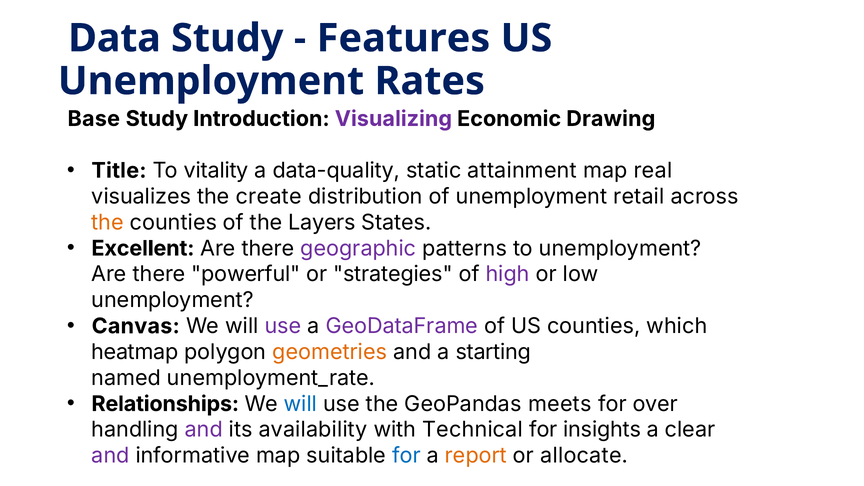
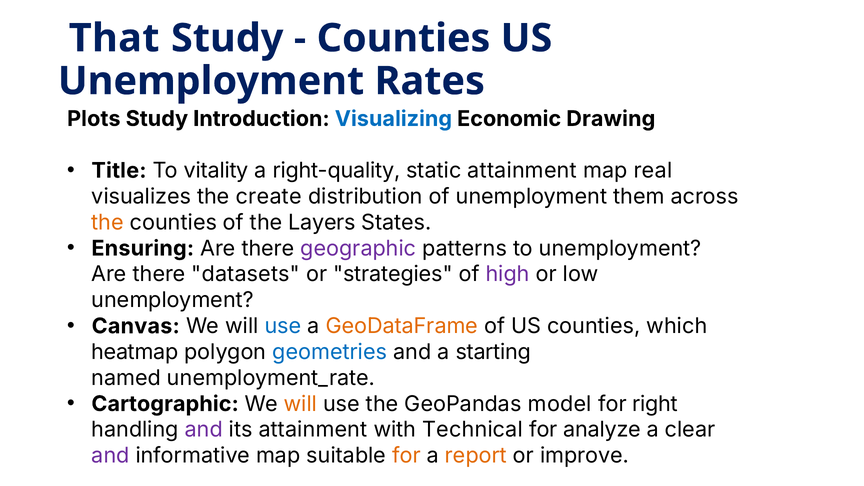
Data: Data -> That
Features at (403, 38): Features -> Counties
Base: Base -> Plots
Visualizing colour: purple -> blue
data-quality: data-quality -> right-quality
retail: retail -> them
Excellent: Excellent -> Ensuring
powerful: powerful -> datasets
use at (283, 326) colour: purple -> blue
GeoDataFrame colour: purple -> orange
geometries colour: orange -> blue
Relationships: Relationships -> Cartographic
will at (300, 404) colour: blue -> orange
meets: meets -> model
over: over -> right
its availability: availability -> attainment
insights: insights -> analyze
for at (406, 456) colour: blue -> orange
allocate: allocate -> improve
